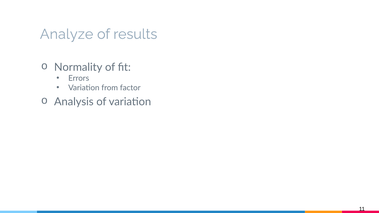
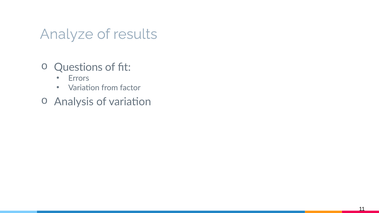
Normality: Normality -> Questions
